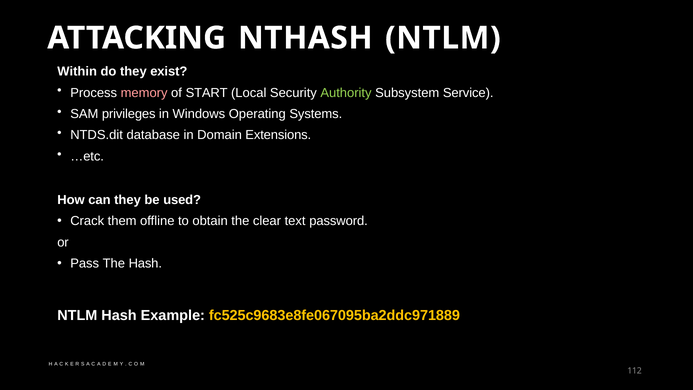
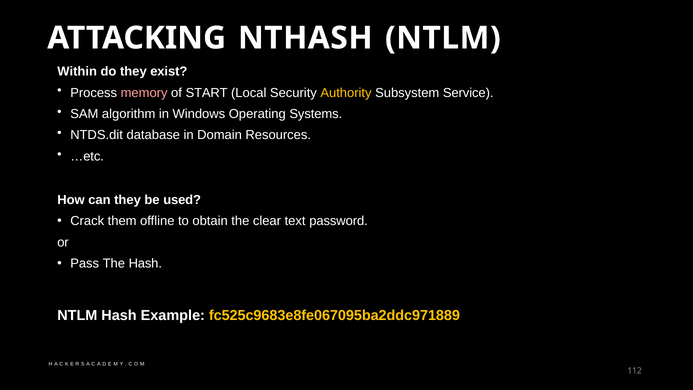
Authority colour: light green -> yellow
privileges: privileges -> algorithm
Extensions: Extensions -> Resources
